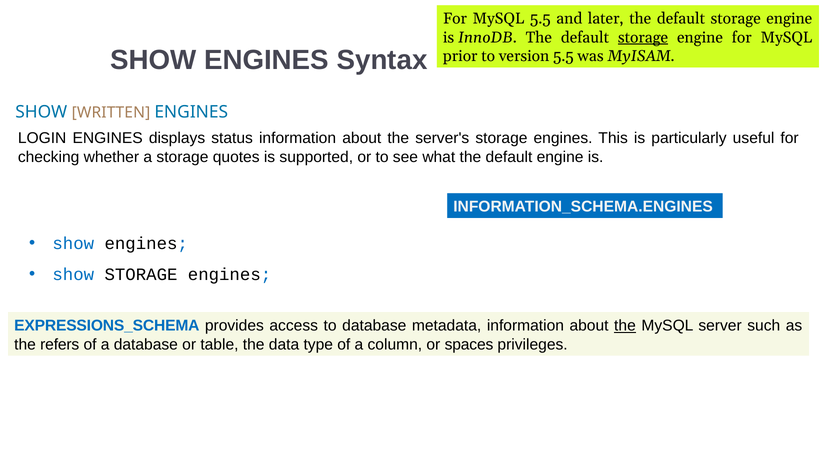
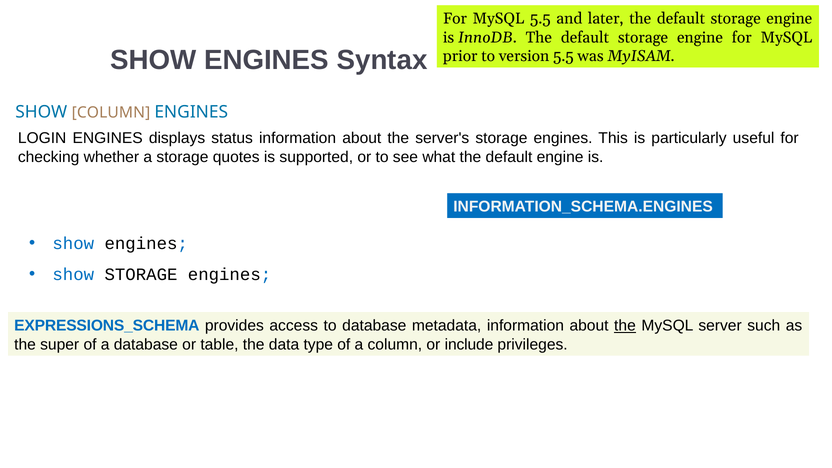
storage at (643, 37) underline: present -> none
SHOW WRITTEN: WRITTEN -> COLUMN
refers: refers -> super
spaces: spaces -> include
